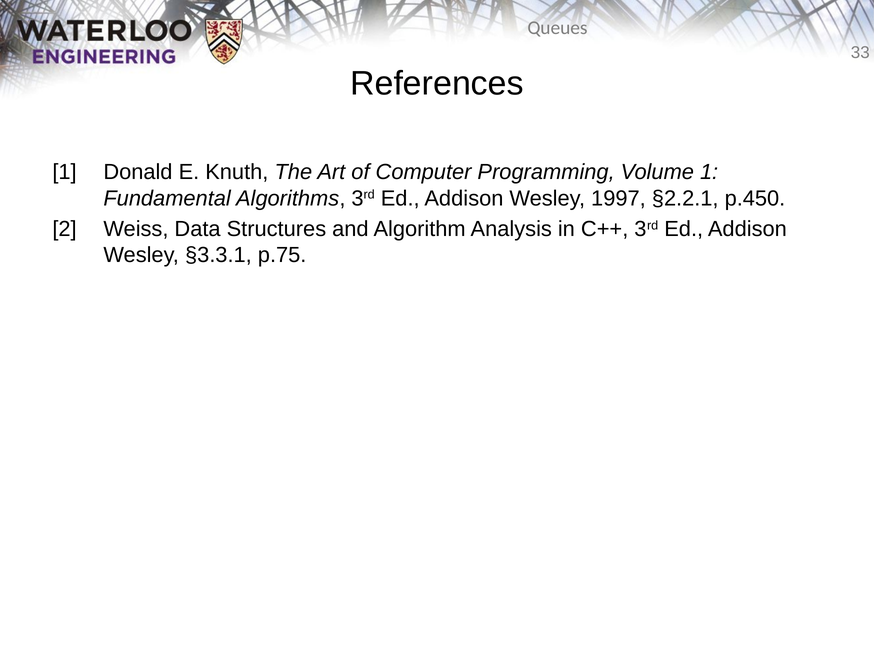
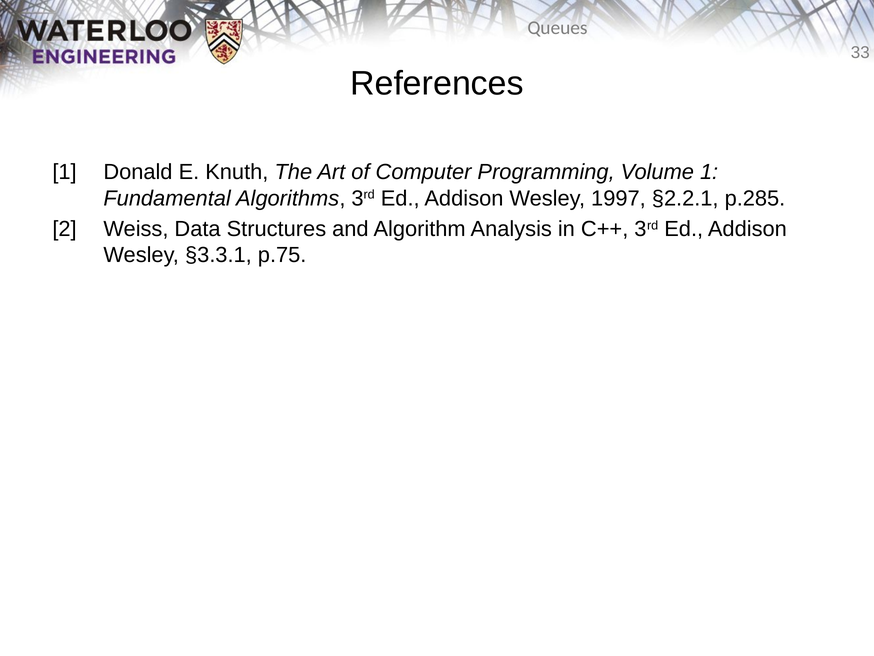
p.450: p.450 -> p.285
